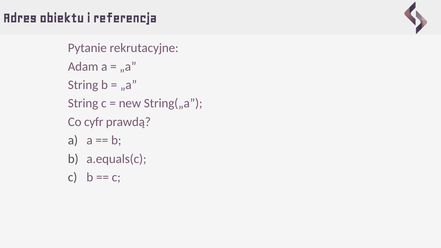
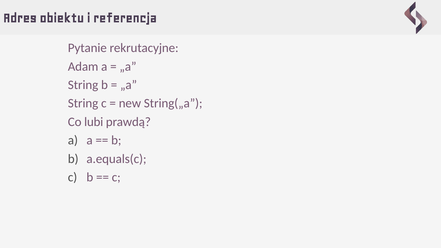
cyfr: cyfr -> lubi
